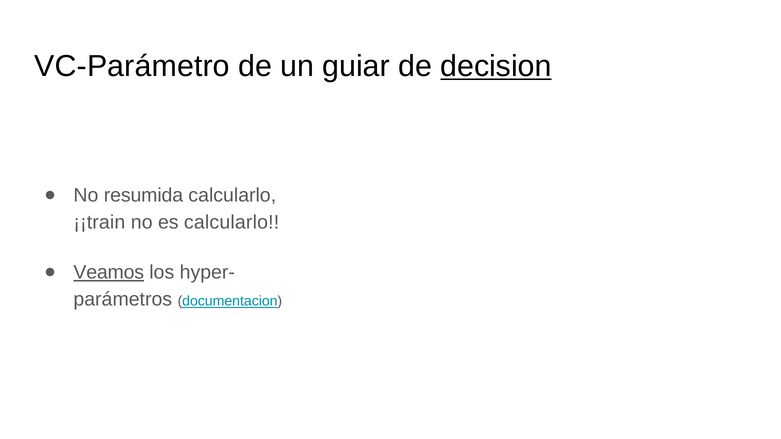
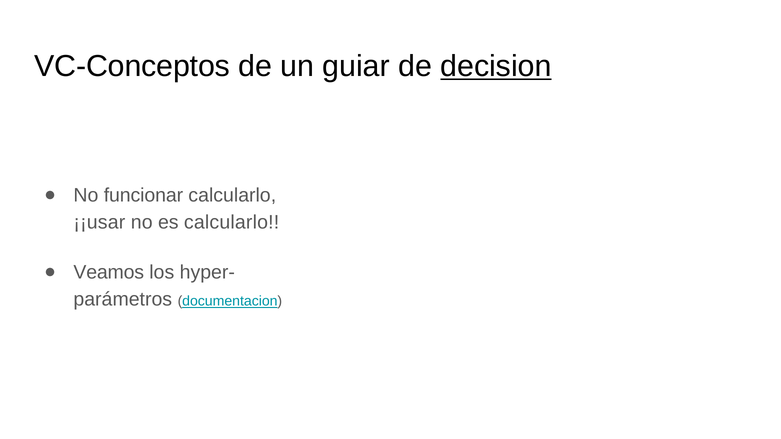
VC-Parámetro: VC-Parámetro -> VC-Conceptos
resumida: resumida -> funcionar
¡¡train: ¡¡train -> ¡¡usar
Veamos underline: present -> none
